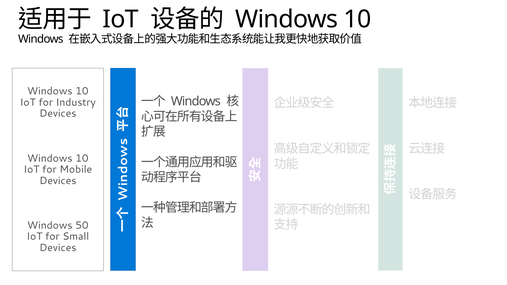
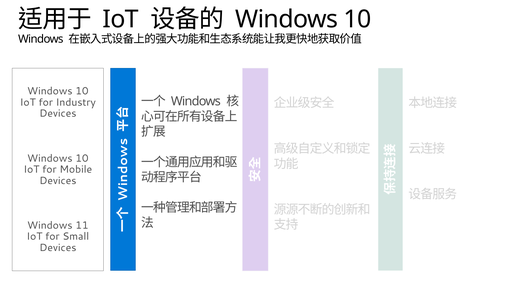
50: 50 -> 11
